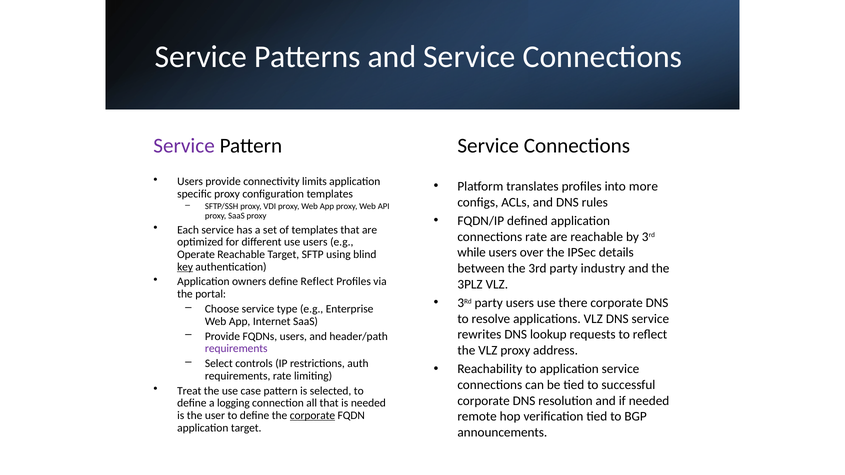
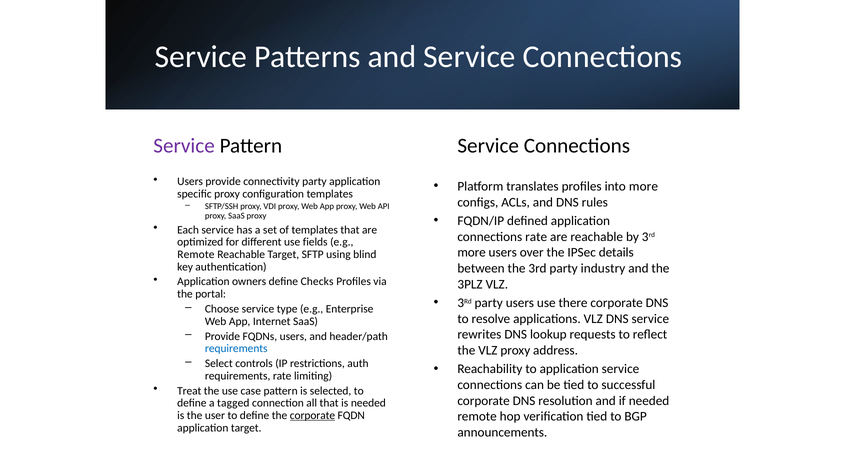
connectivity limits: limits -> party
use users: users -> fields
while at (472, 253): while -> more
Operate at (196, 255): Operate -> Remote
key underline: present -> none
define Reflect: Reflect -> Checks
requirements at (236, 349) colour: purple -> blue
logging: logging -> tagged
